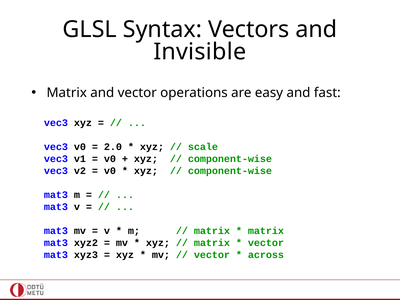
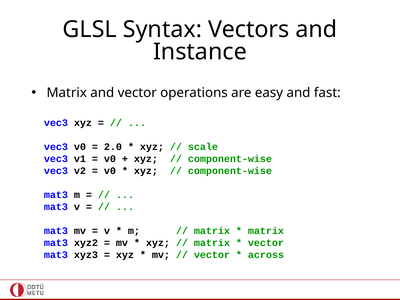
Invisible: Invisible -> Instance
